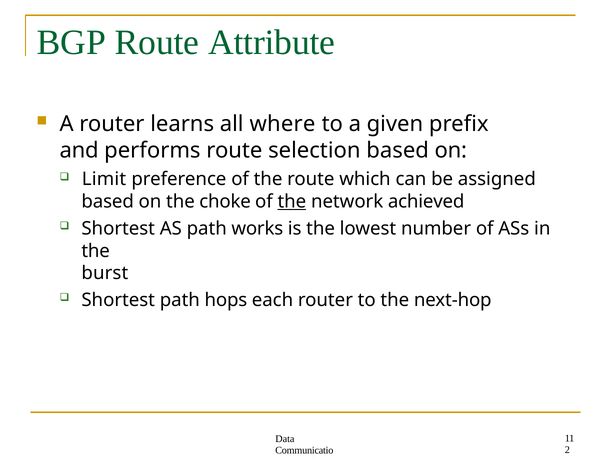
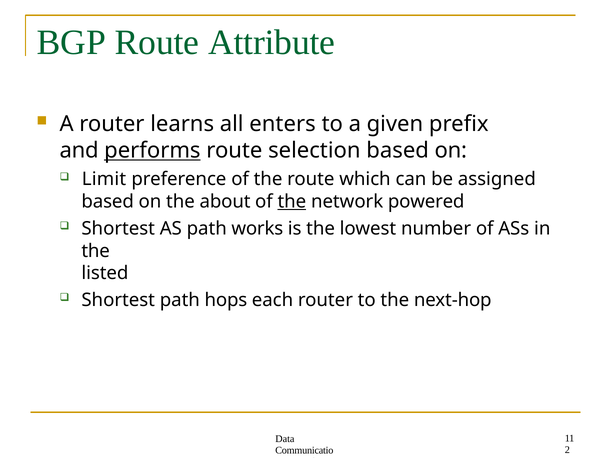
where: where -> enters
performs underline: none -> present
choke: choke -> about
achieved: achieved -> powered
burst: burst -> listed
